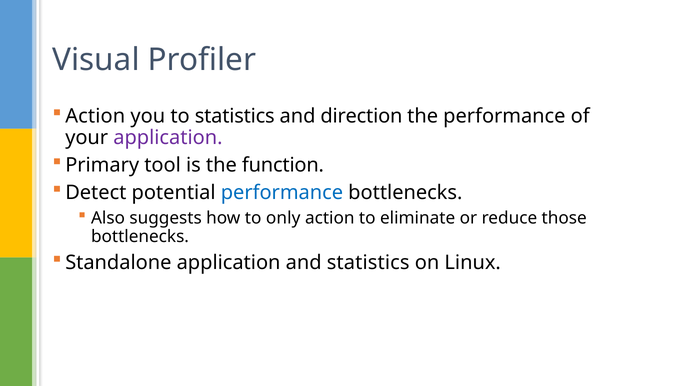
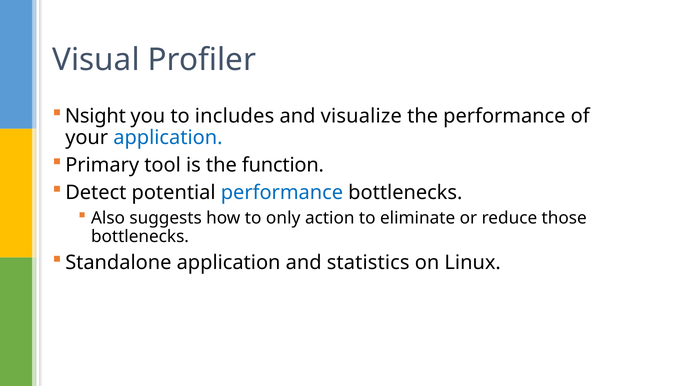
Action at (95, 116): Action -> Nsight
to statistics: statistics -> includes
direction: direction -> visualize
application at (168, 138) colour: purple -> blue
